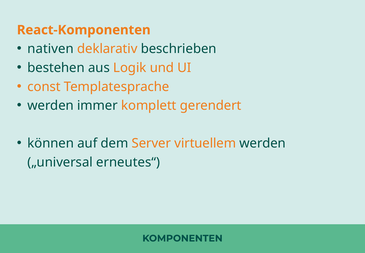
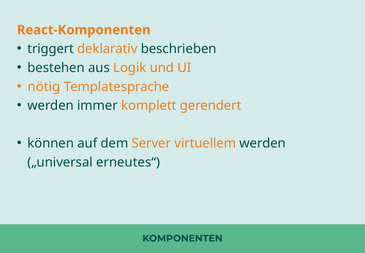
nativen: nativen -> triggert
const: const -> nötig
